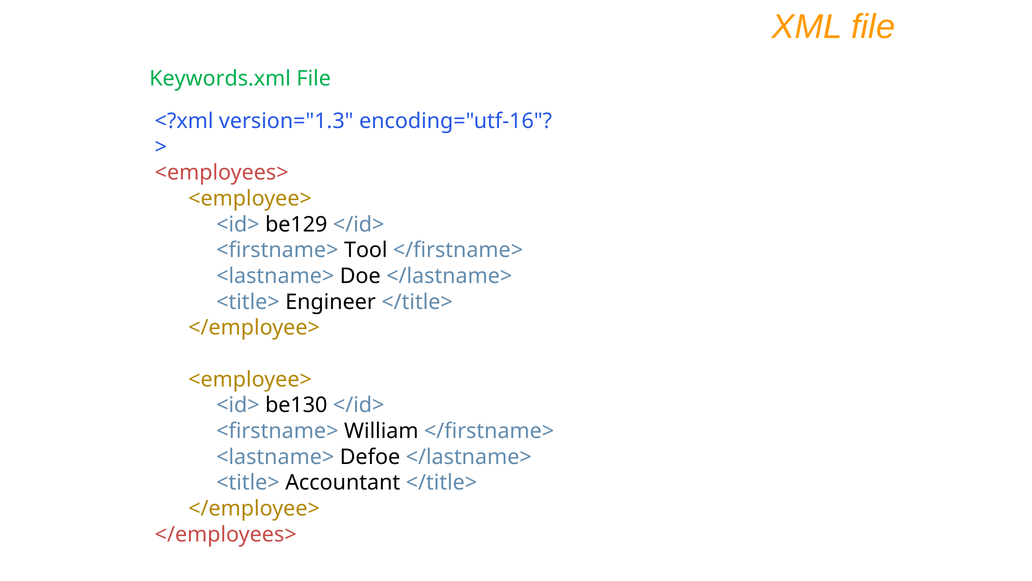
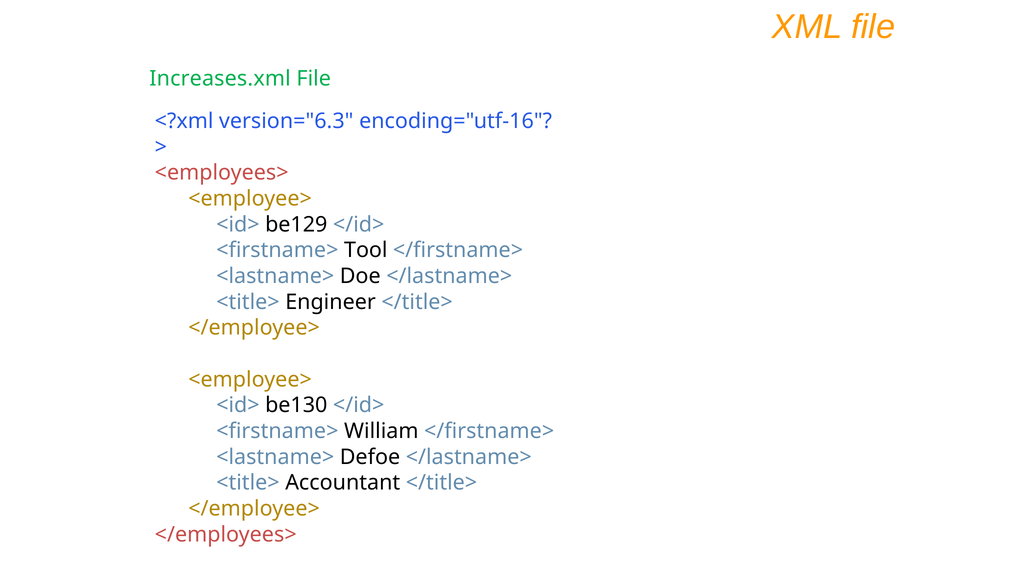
Keywords.xml: Keywords.xml -> Increases.xml
version="1.3: version="1.3 -> version="6.3
